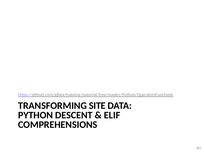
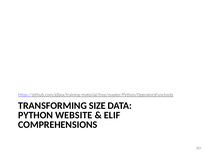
SITE: SITE -> SIZE
DESCENT: DESCENT -> WEBSITE
